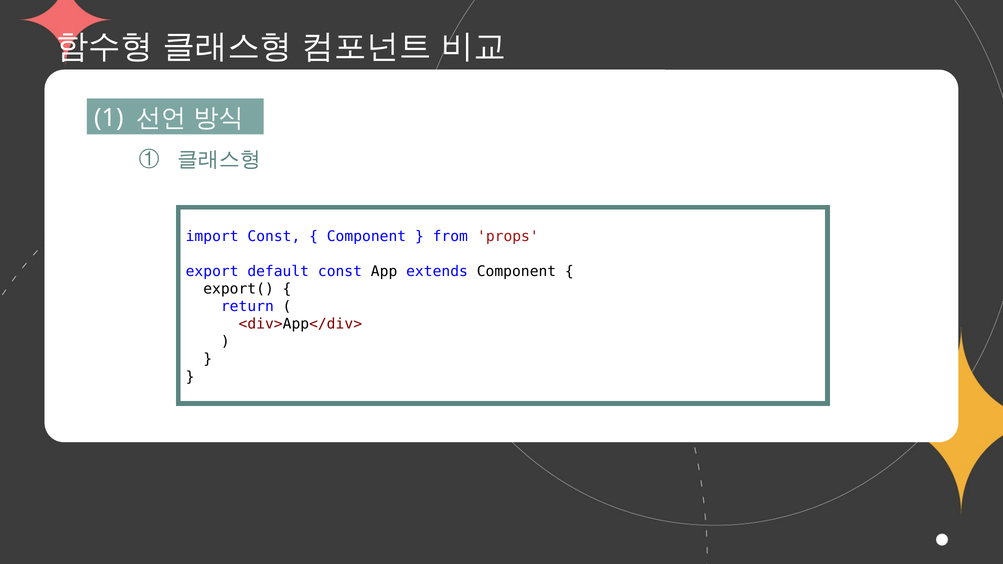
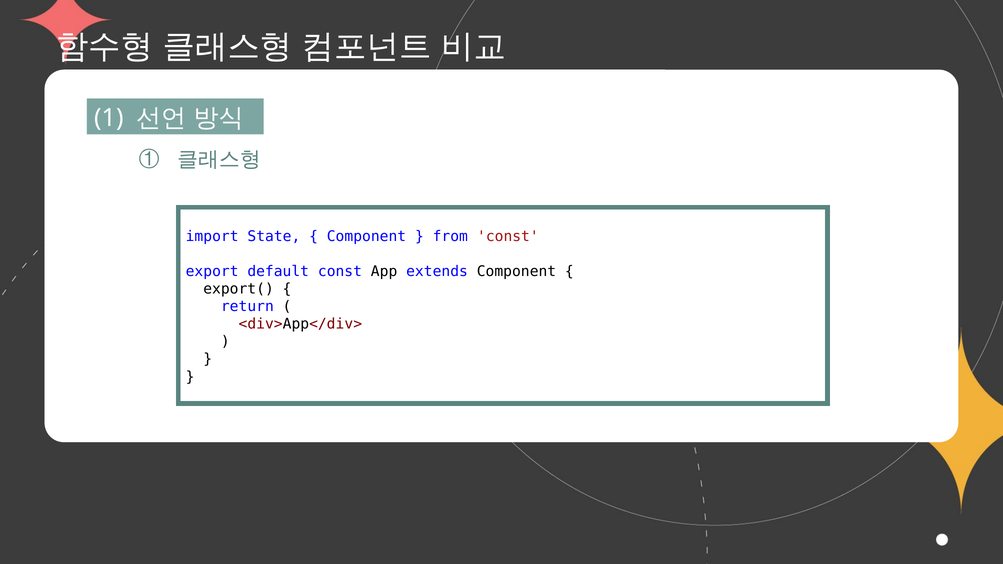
import Const: Const -> State
from props: props -> const
